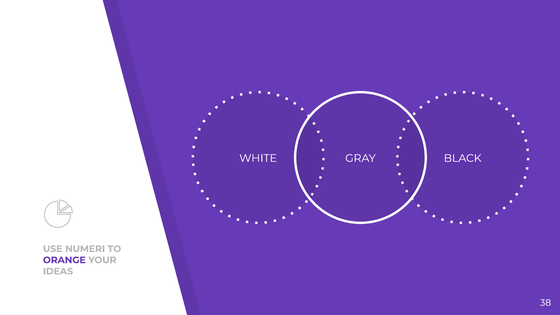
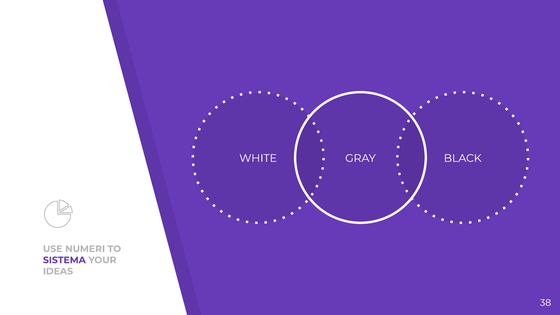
ORANGE: ORANGE -> SISTEMA
